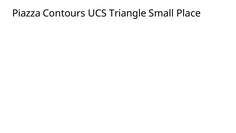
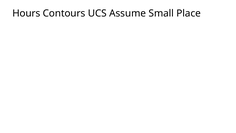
Piazza: Piazza -> Hours
Triangle: Triangle -> Assume
